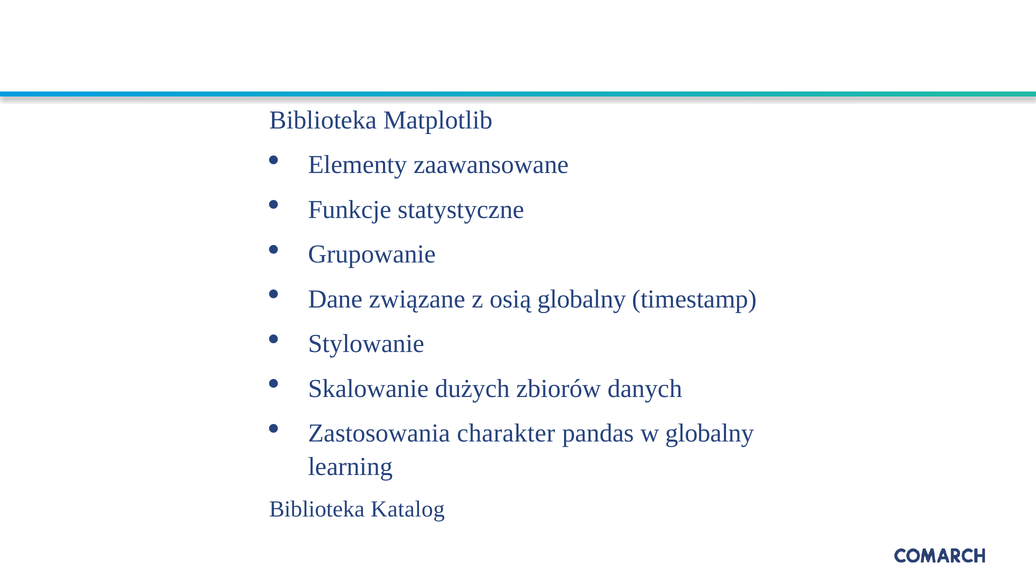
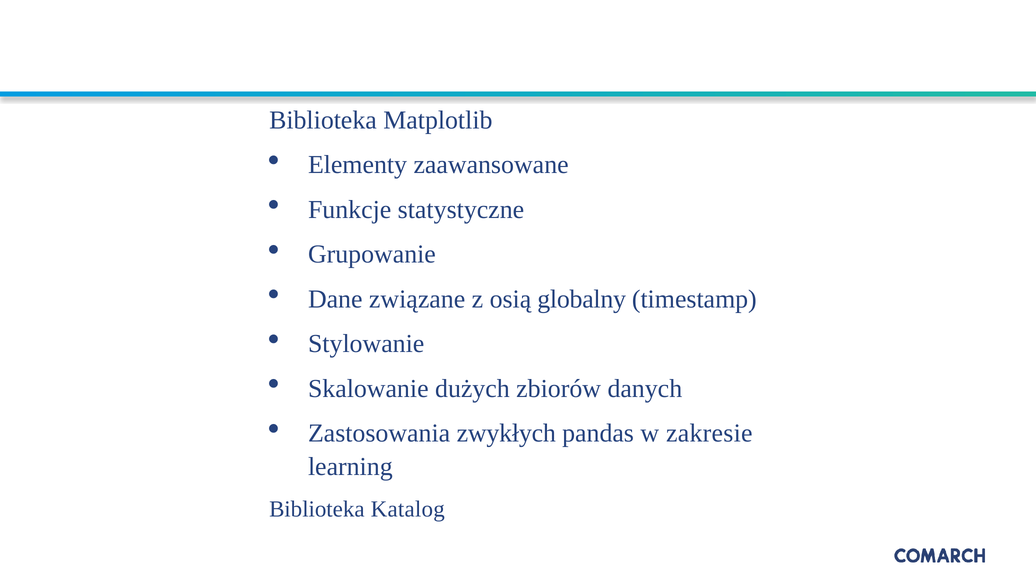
charakter: charakter -> zwykłych
w globalny: globalny -> zakresie
